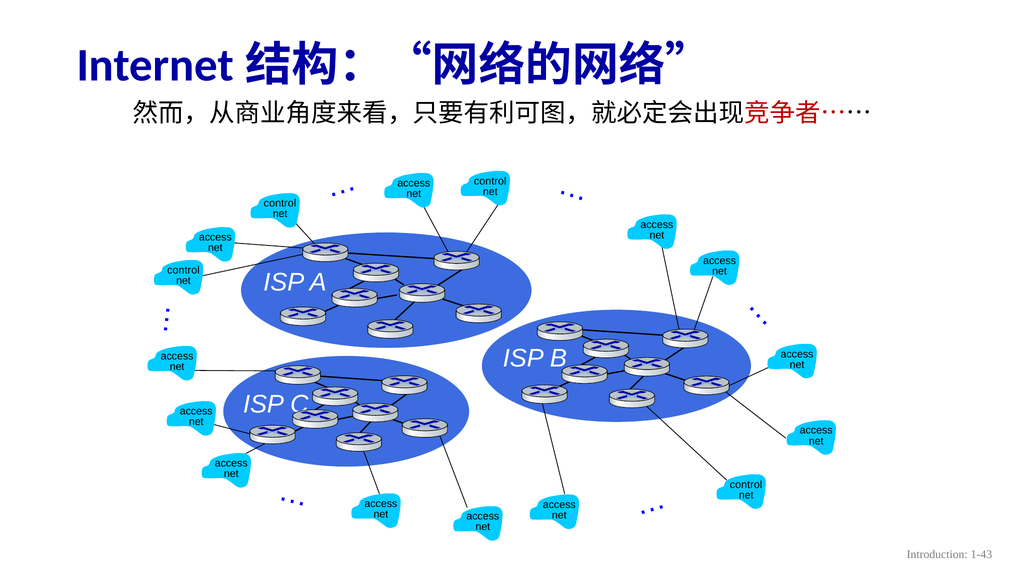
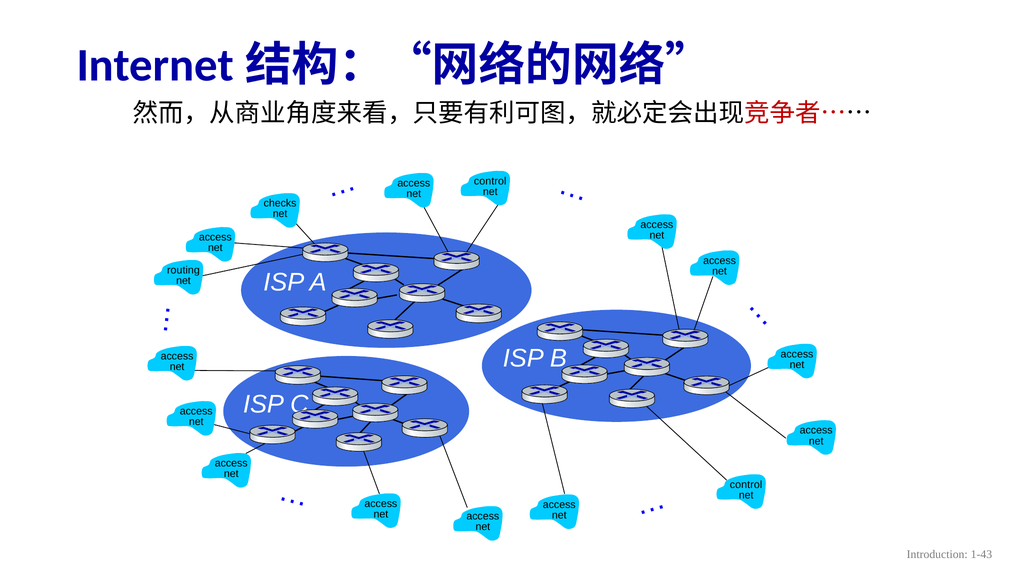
control at (280, 203): control -> checks
control at (183, 270): control -> routing
